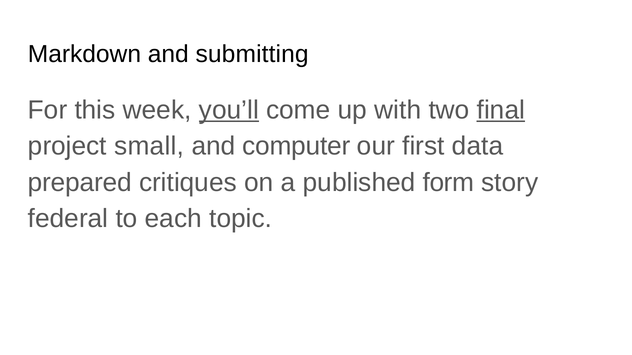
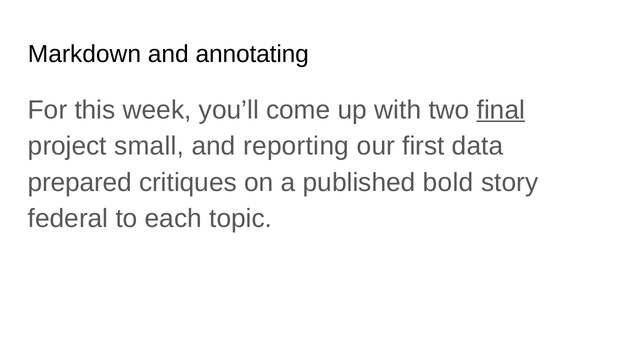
submitting: submitting -> annotating
you’ll underline: present -> none
computer: computer -> reporting
form: form -> bold
